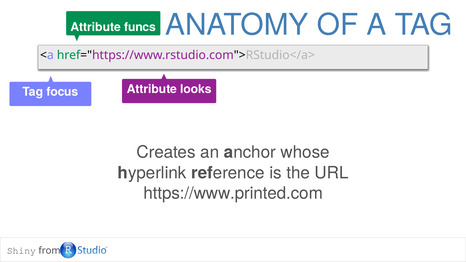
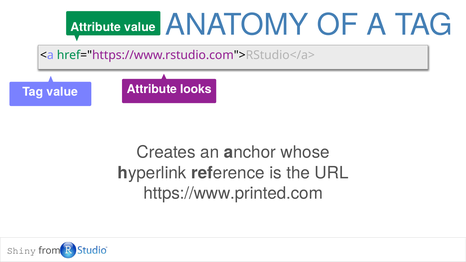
Attribute funcs: funcs -> value
Tag focus: focus -> value
